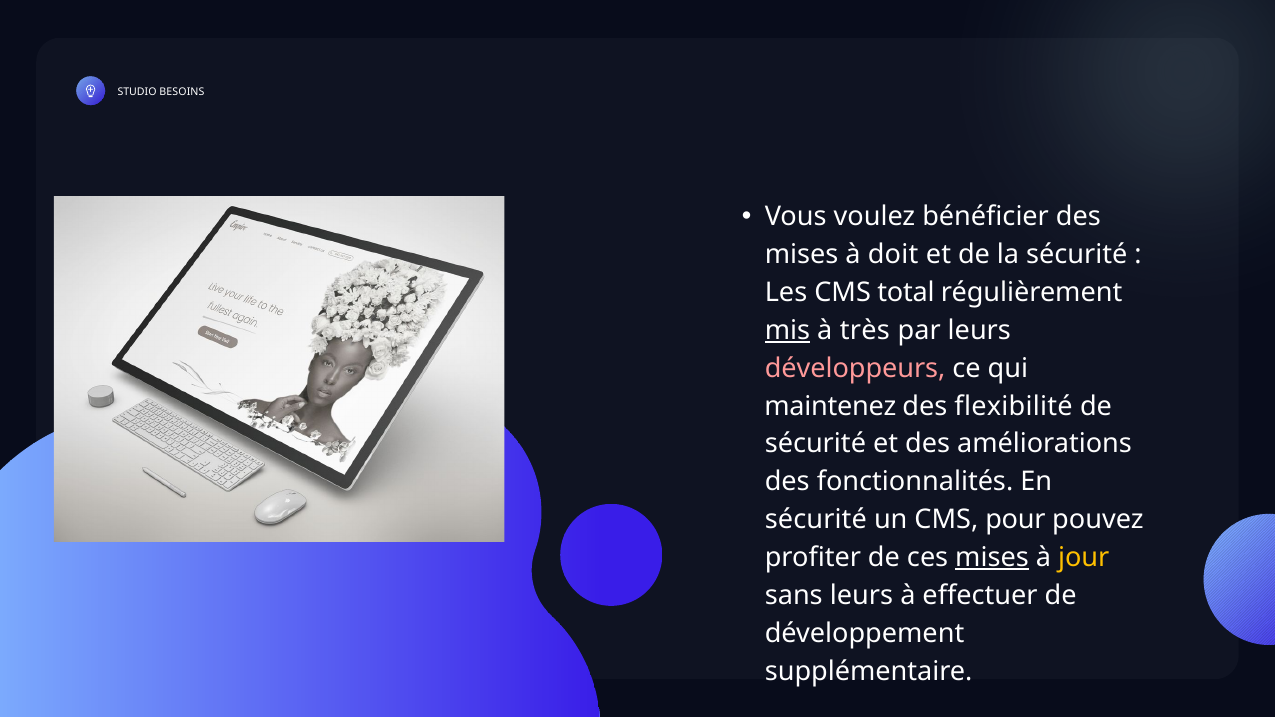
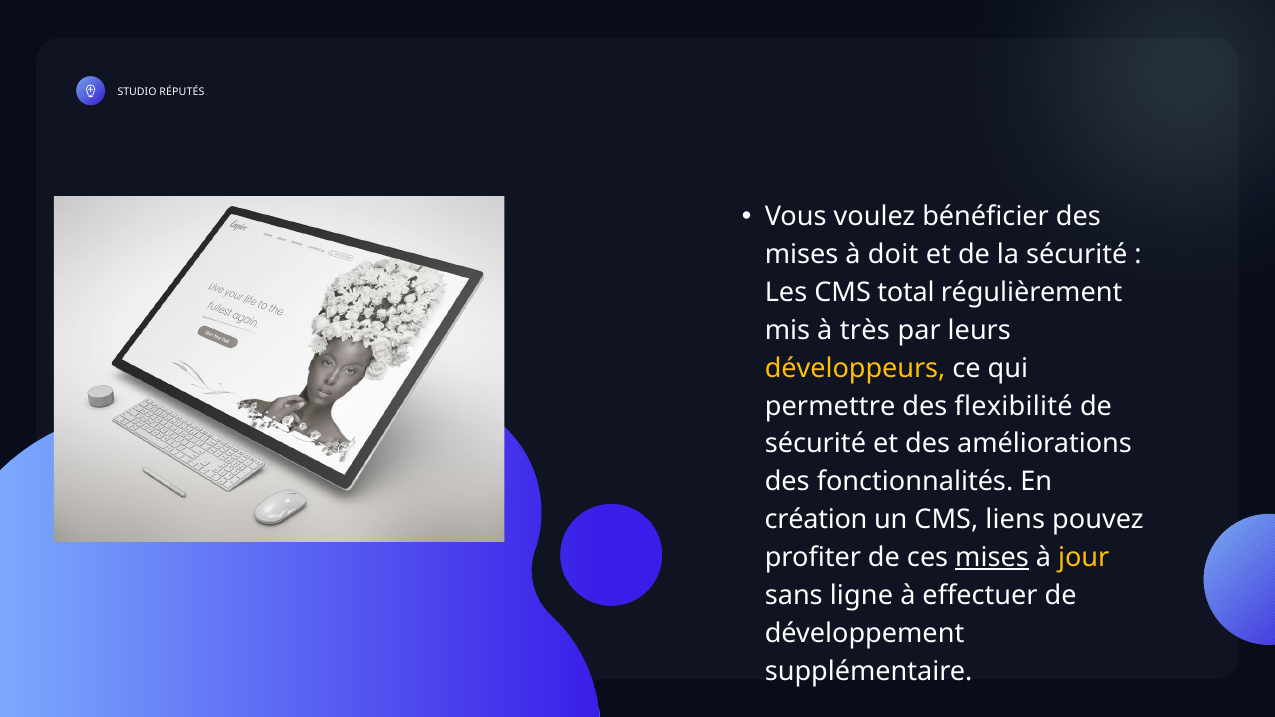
BESOINS: BESOINS -> RÉPUTÉS
mis underline: present -> none
développeurs colour: pink -> yellow
maintenez: maintenez -> permettre
sécurité at (816, 520): sécurité -> création
pour: pour -> liens
sans leurs: leurs -> ligne
